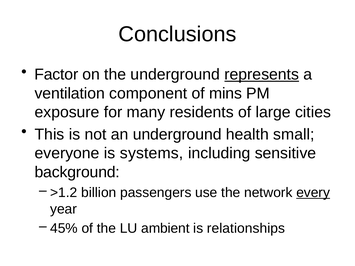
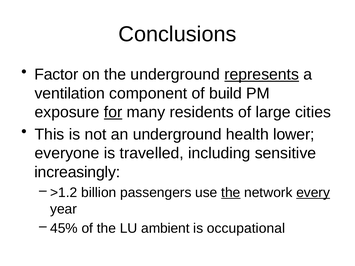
mins: mins -> build
for underline: none -> present
small: small -> lower
systems: systems -> travelled
background: background -> increasingly
the at (231, 193) underline: none -> present
relationships: relationships -> occupational
